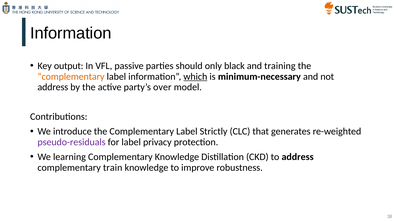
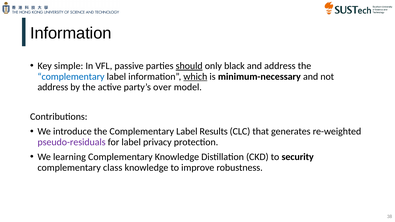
output: output -> simple
should underline: none -> present
and training: training -> address
complementary at (71, 77) colour: orange -> blue
Strictly: Strictly -> Results
to address: address -> security
train: train -> class
